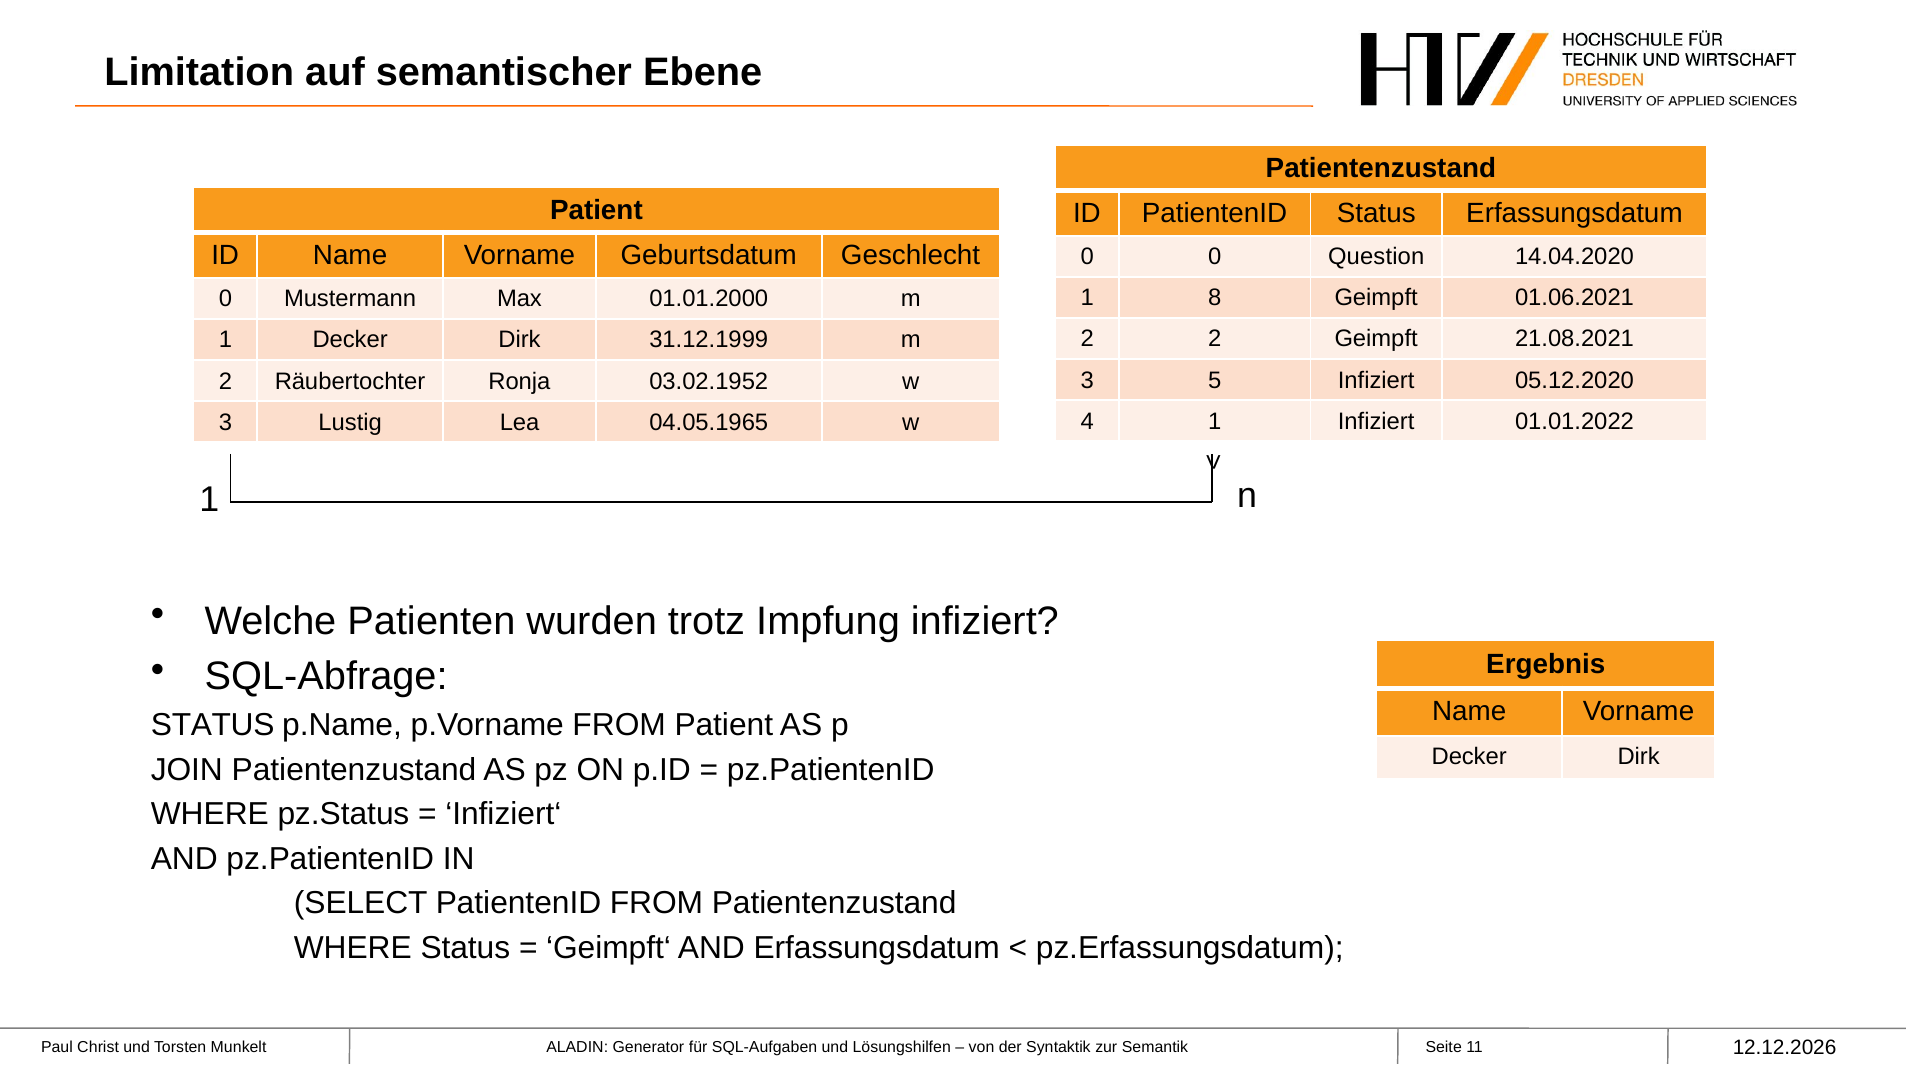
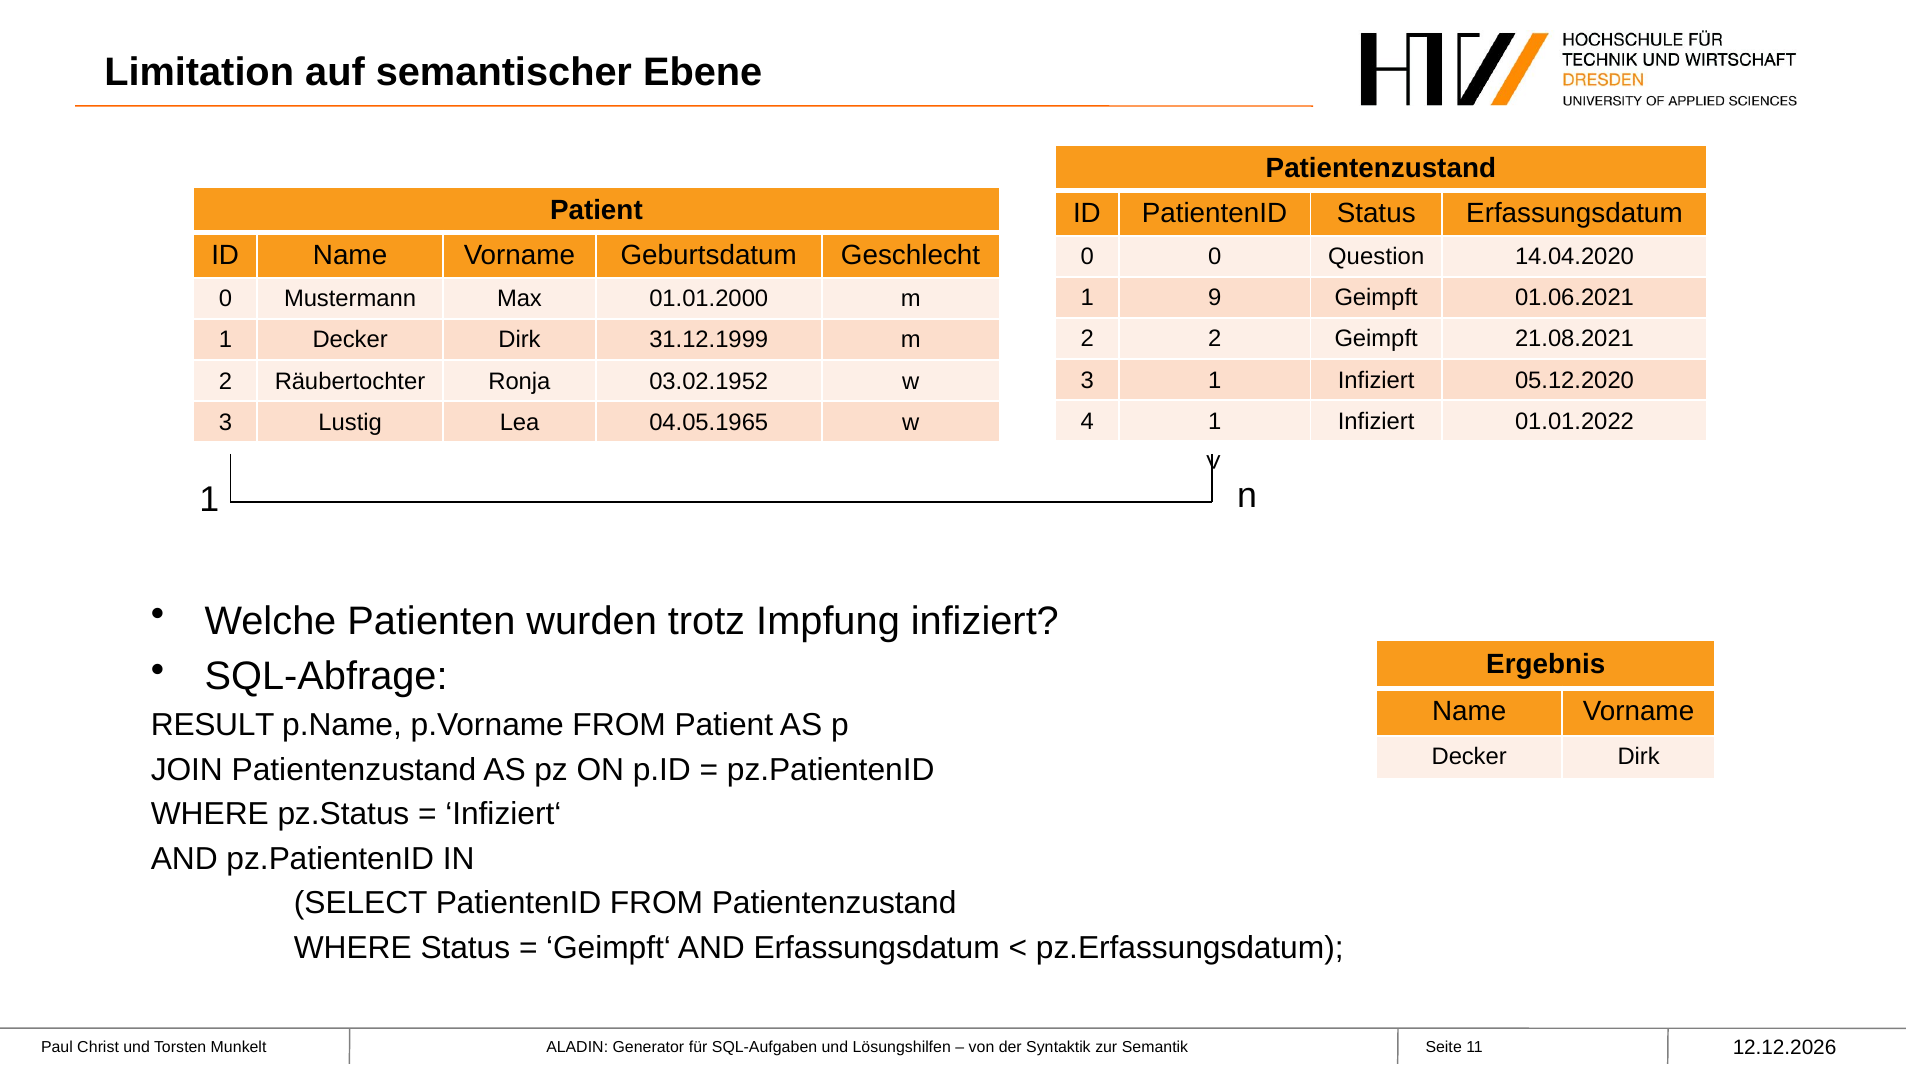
8: 8 -> 9
3 5: 5 -> 1
STATUS at (213, 725): STATUS -> RESULT
